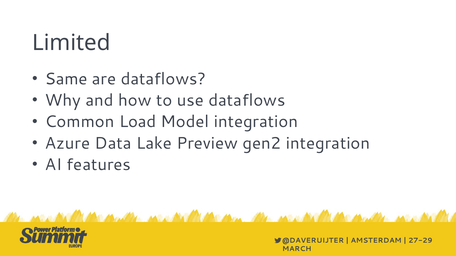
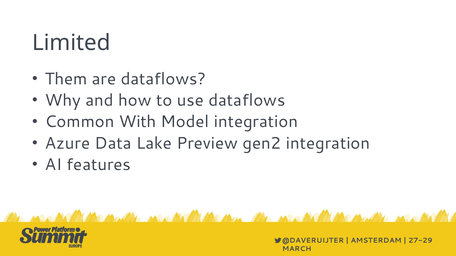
Same: Same -> Them
Load: Load -> With
